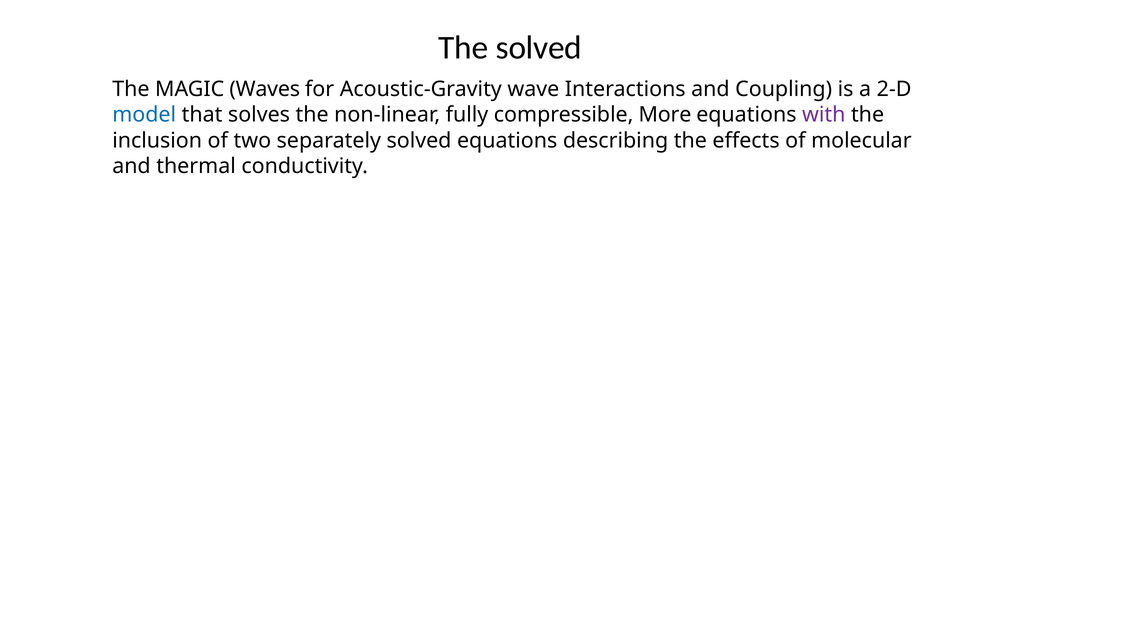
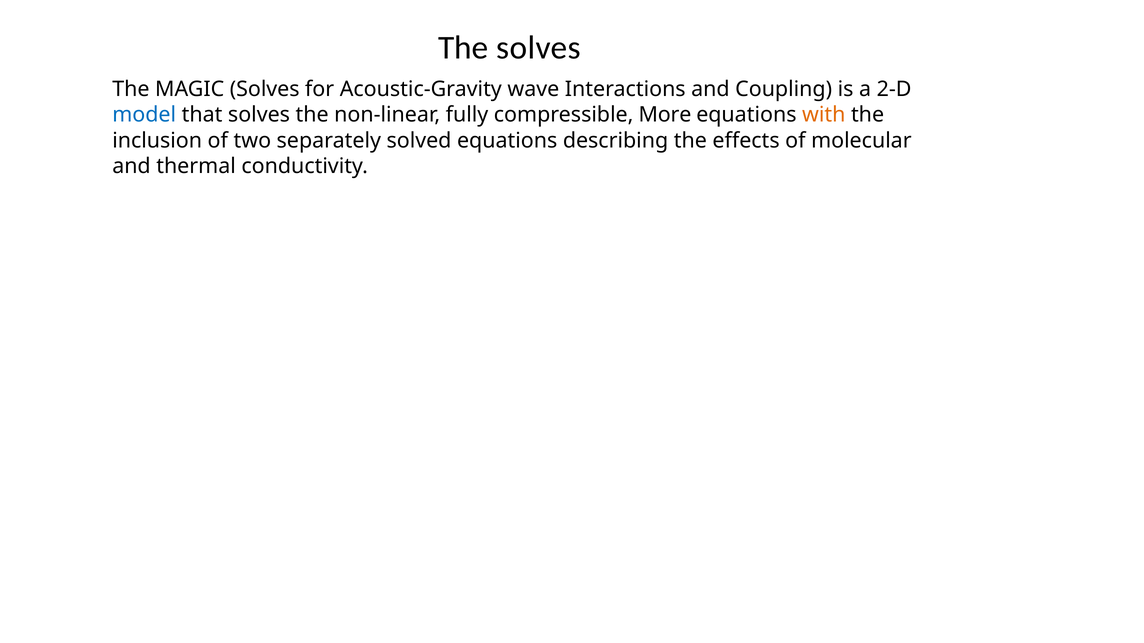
The solved: solved -> solves
MAGIC Waves: Waves -> Solves
with colour: purple -> orange
